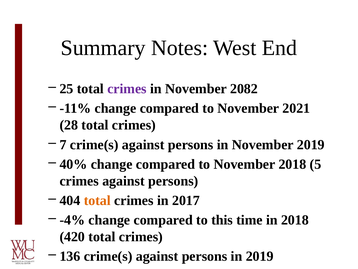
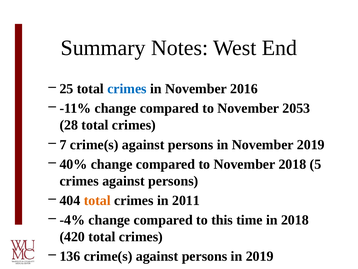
crimes at (127, 89) colour: purple -> blue
2082: 2082 -> 2016
2021: 2021 -> 2053
2017: 2017 -> 2011
